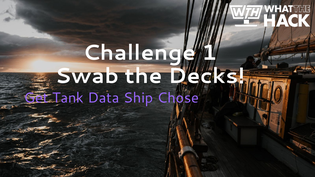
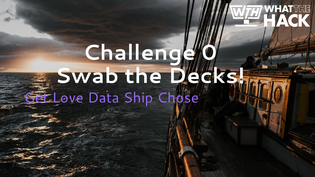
1: 1 -> 0
Tank: Tank -> Love
